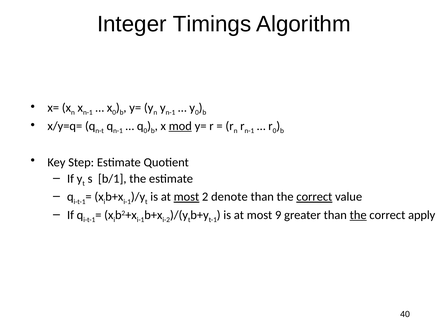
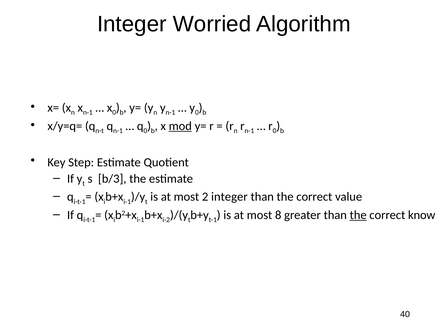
Timings: Timings -> Worried
b/1: b/1 -> b/3
most at (186, 197) underline: present -> none
2 denote: denote -> integer
correct at (314, 197) underline: present -> none
9: 9 -> 8
apply: apply -> know
